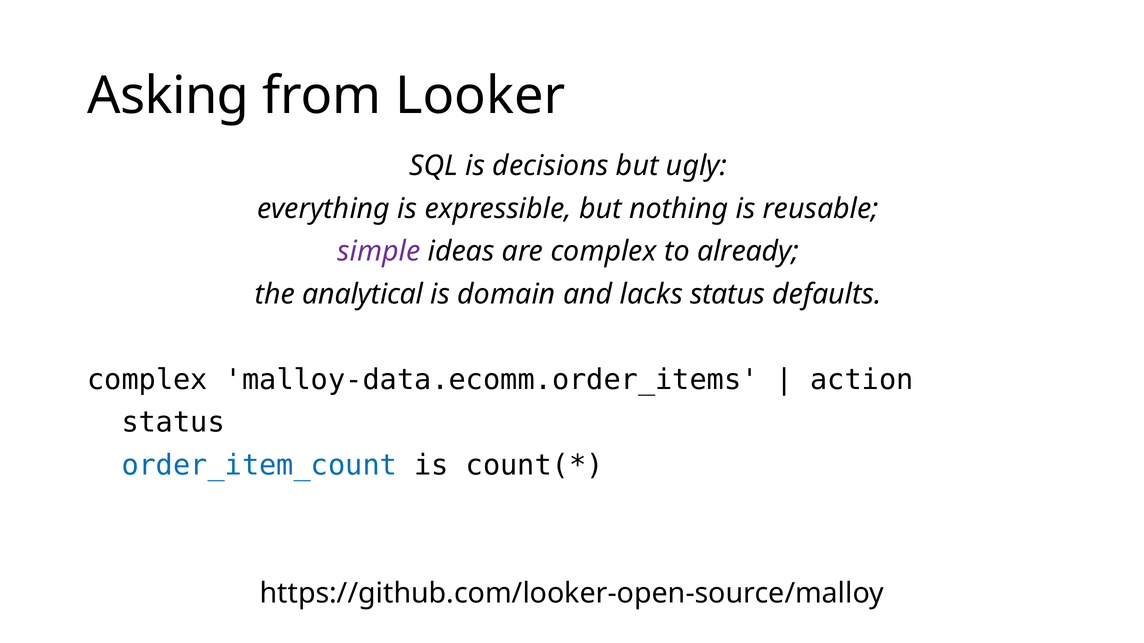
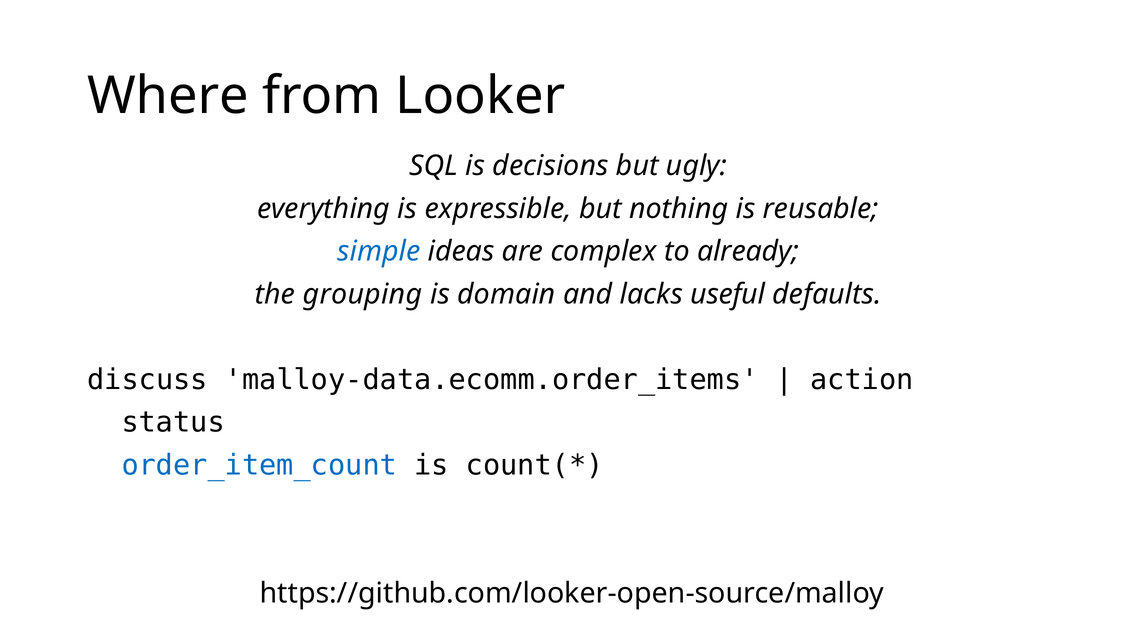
Asking: Asking -> Where
simple colour: purple -> blue
analytical: analytical -> grouping
lacks status: status -> useful
complex at (147, 380): complex -> discuss
